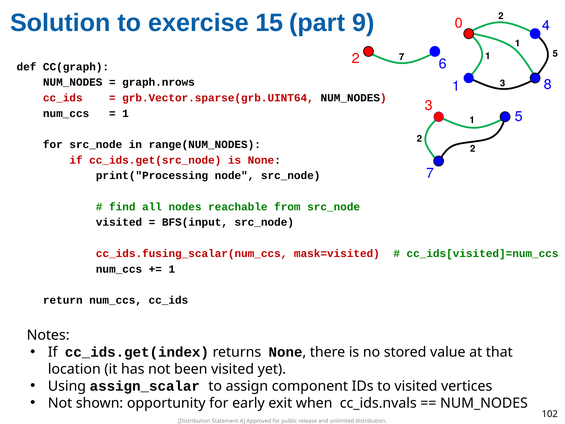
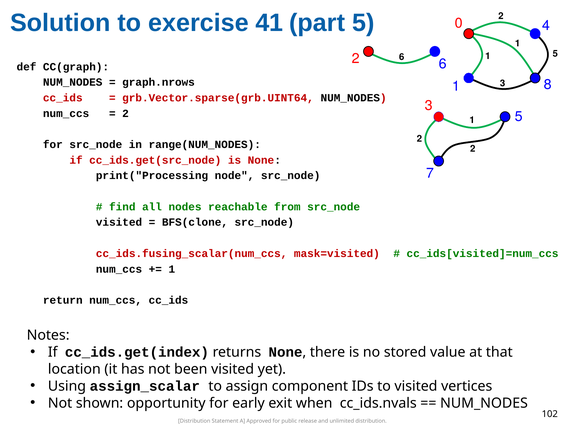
15: 15 -> 41
part 9: 9 -> 5
2 7: 7 -> 6
1 at (125, 113): 1 -> 2
BFS(input: BFS(input -> BFS(clone
